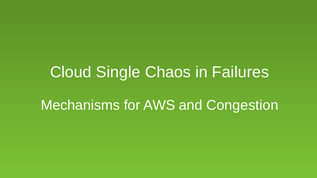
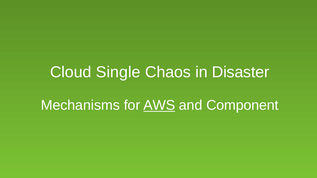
Failures: Failures -> Disaster
AWS underline: none -> present
Congestion: Congestion -> Component
